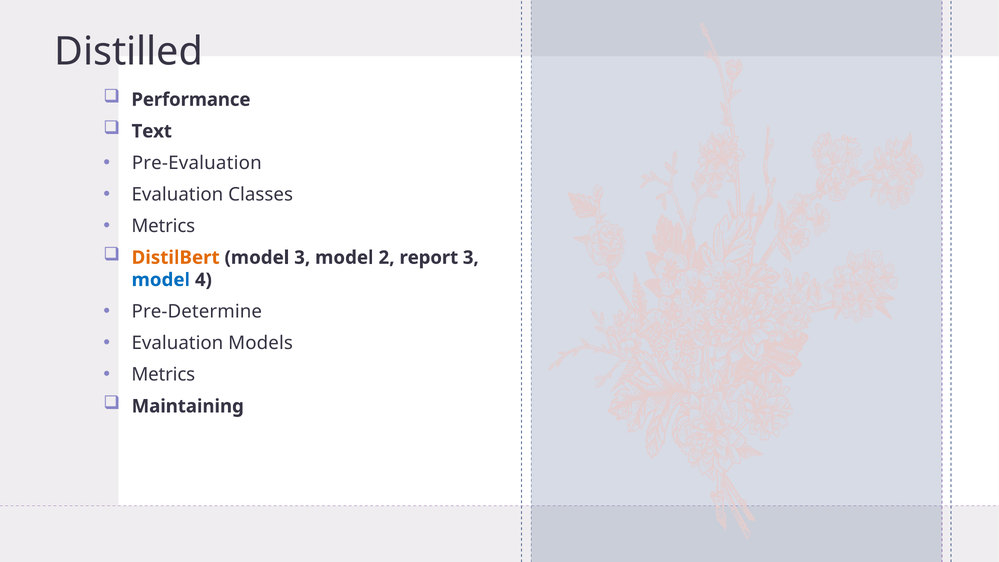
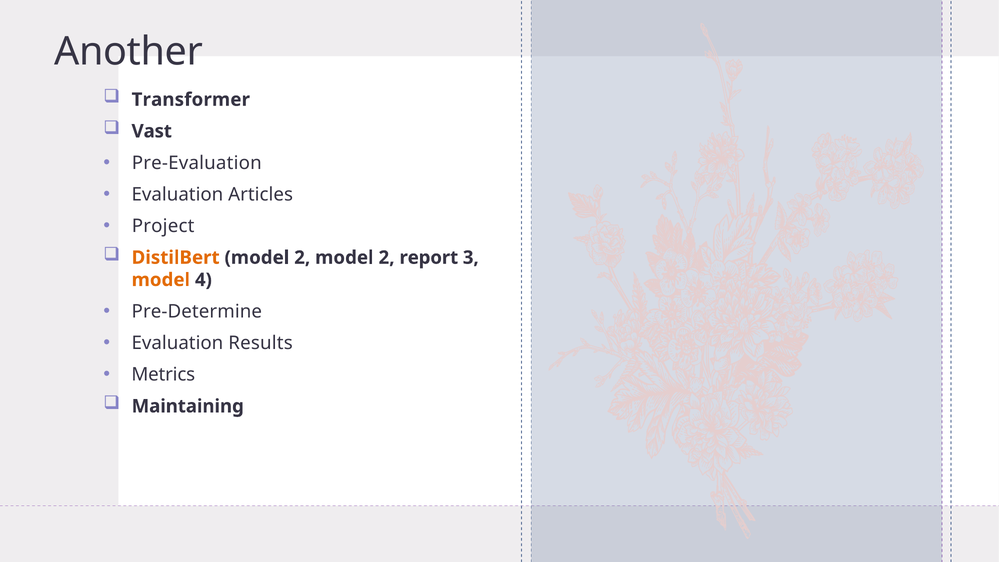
Distilled: Distilled -> Another
Performance: Performance -> Transformer
Text: Text -> Vast
Classes: Classes -> Articles
Metrics at (163, 226): Metrics -> Project
3 at (302, 258): 3 -> 2
model at (161, 280) colour: blue -> orange
Models: Models -> Results
